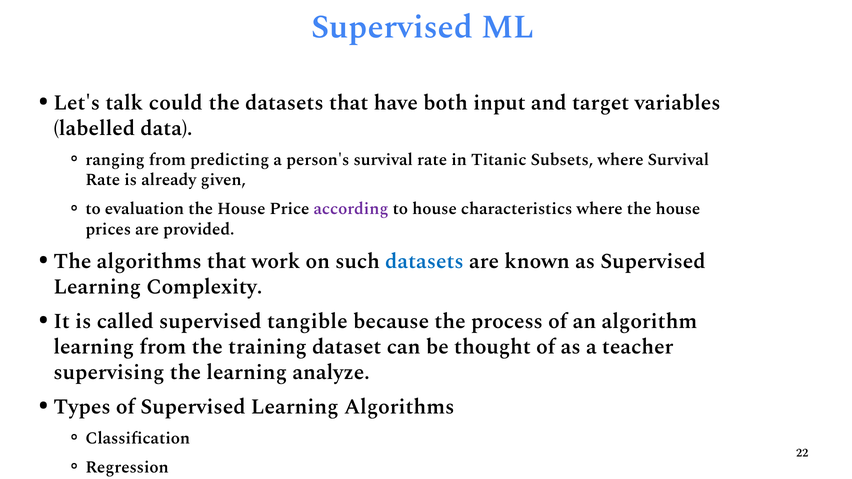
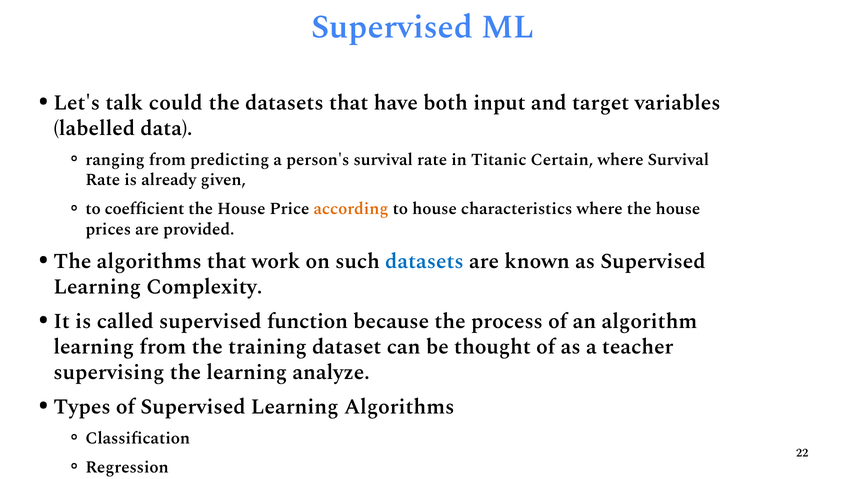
Subsets: Subsets -> Certain
evaluation: evaluation -> coefficient
according colour: purple -> orange
tangible: tangible -> function
